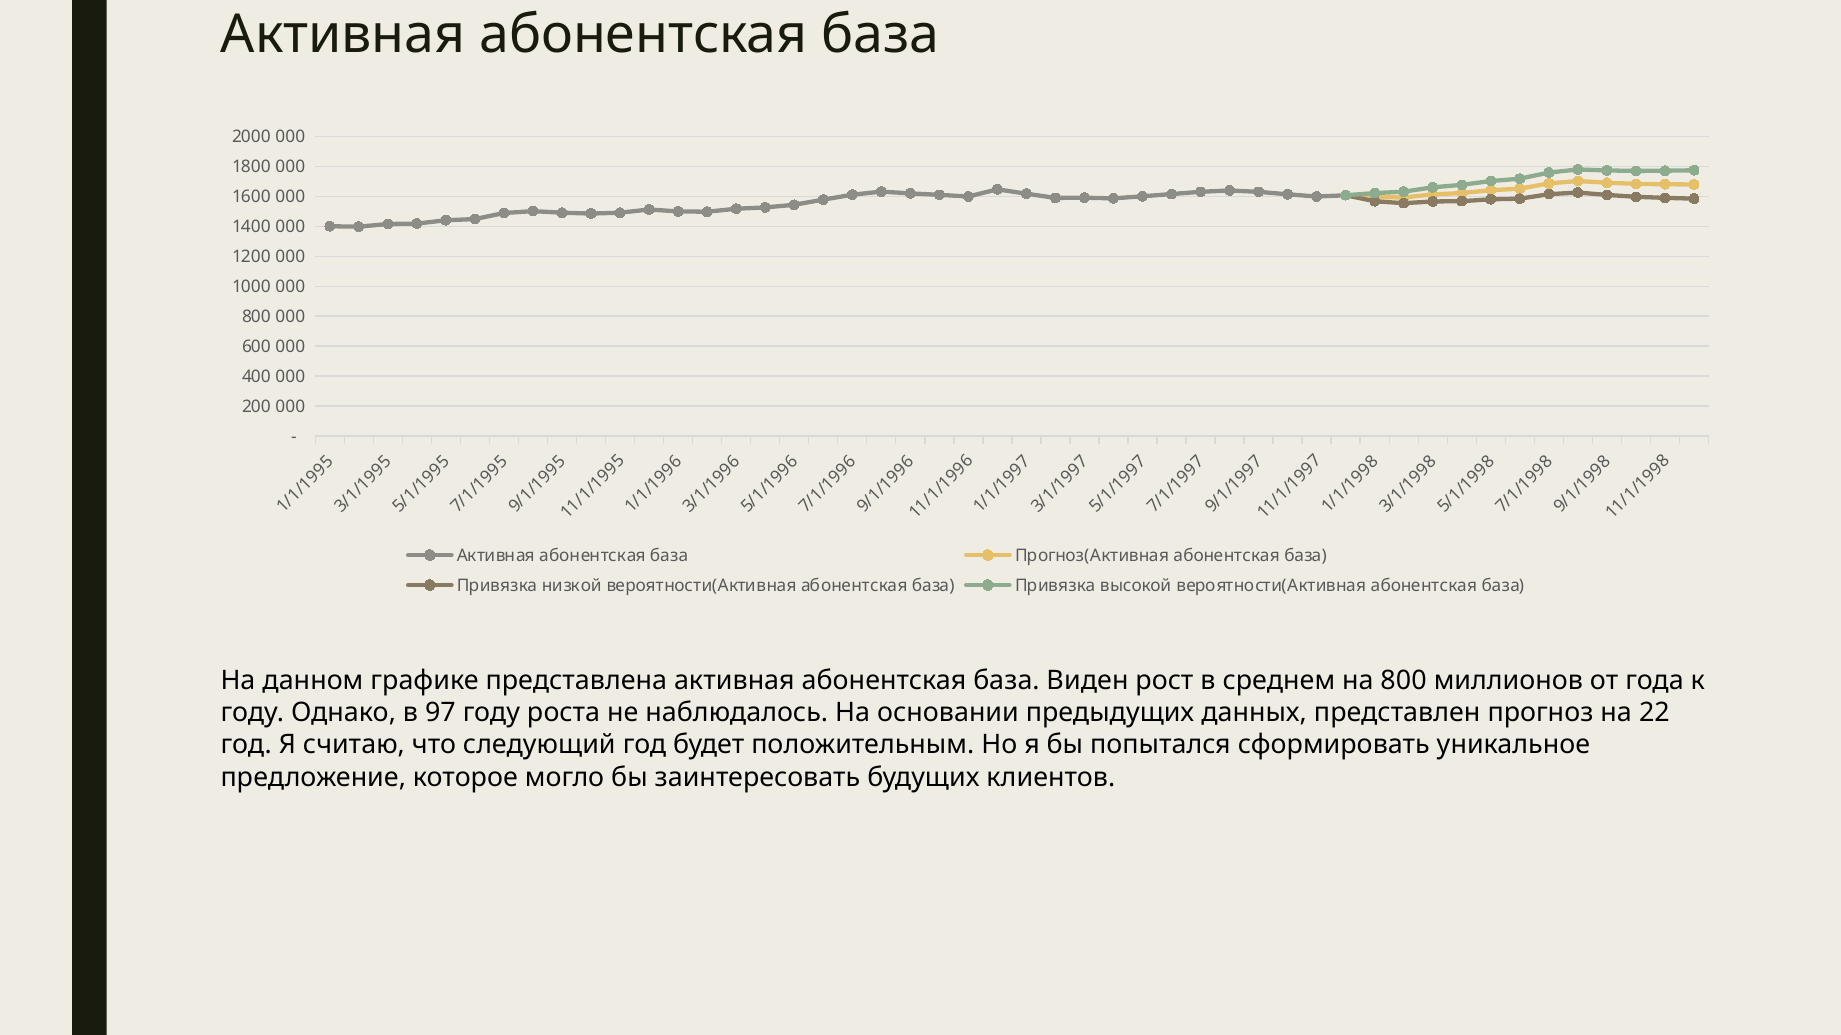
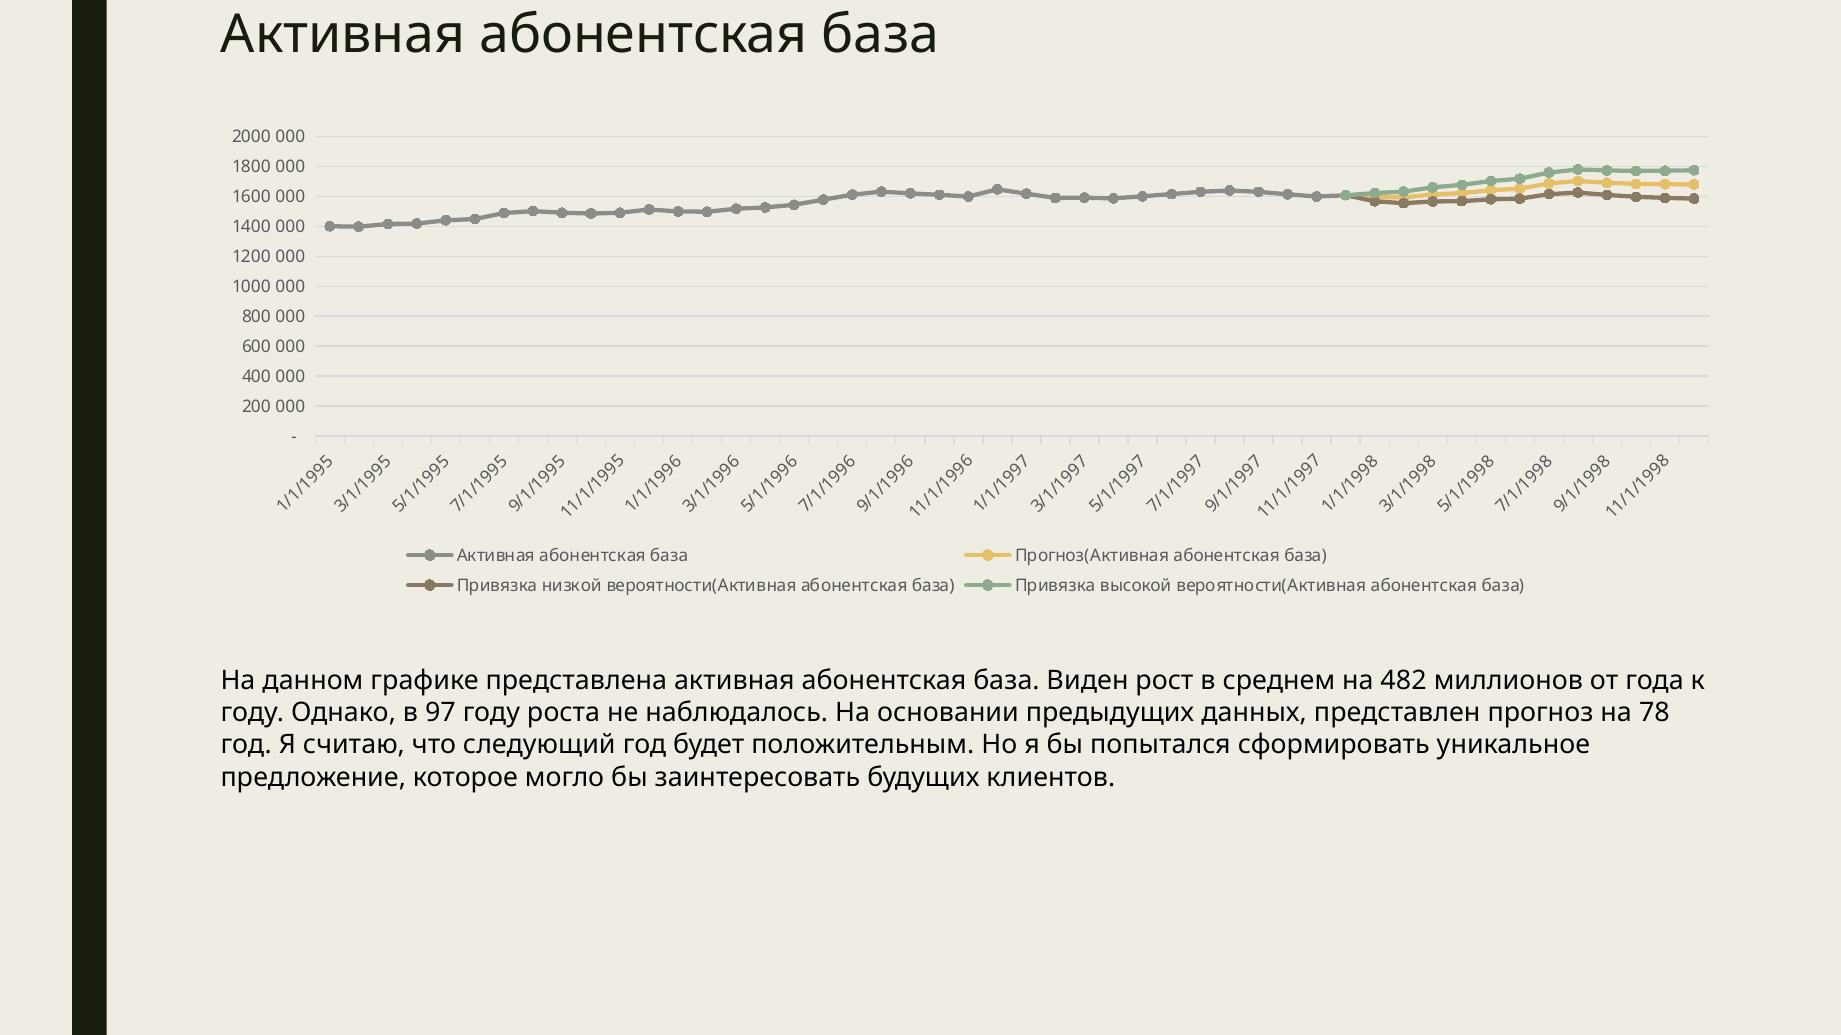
на 800: 800 -> 482
22: 22 -> 78
